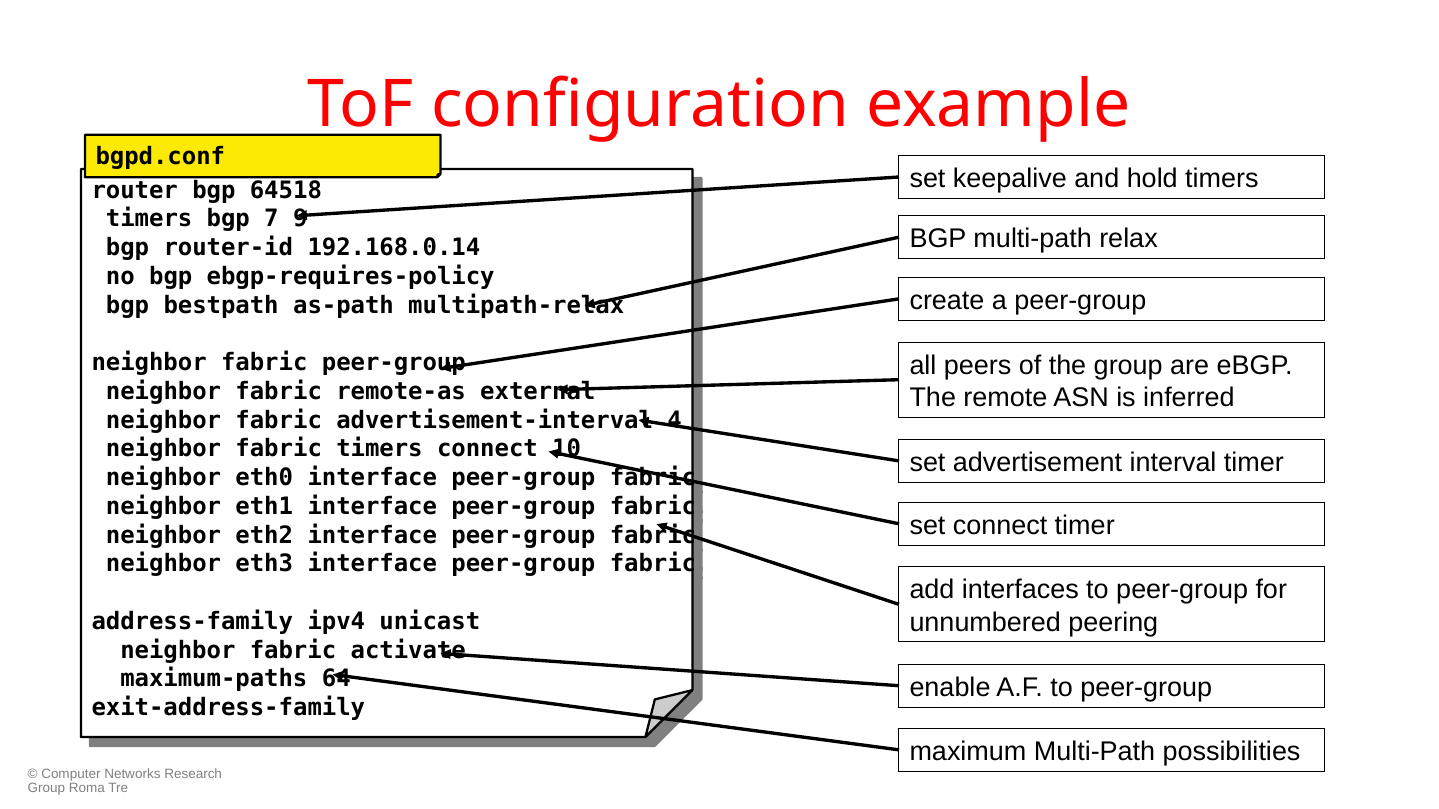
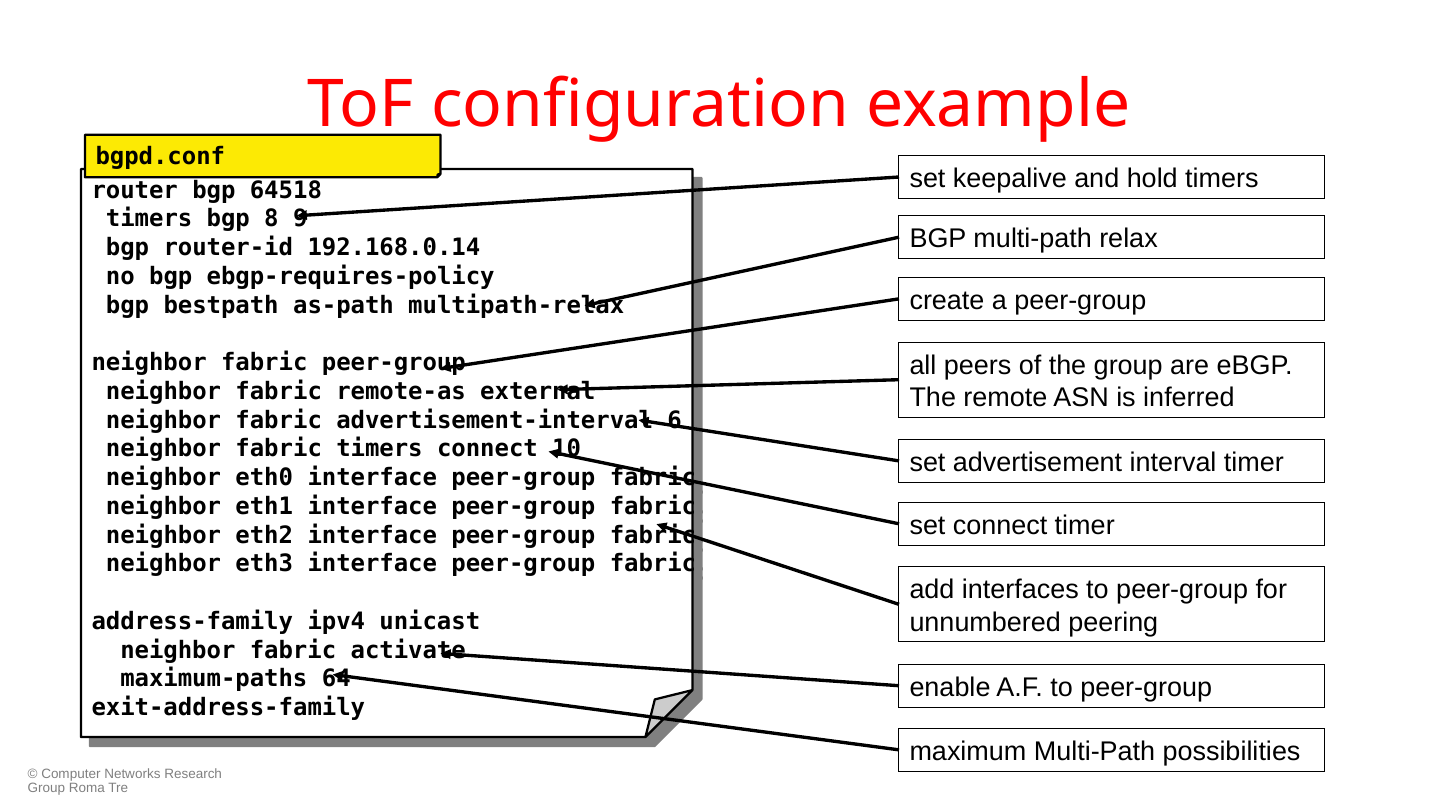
7: 7 -> 8
4: 4 -> 6
